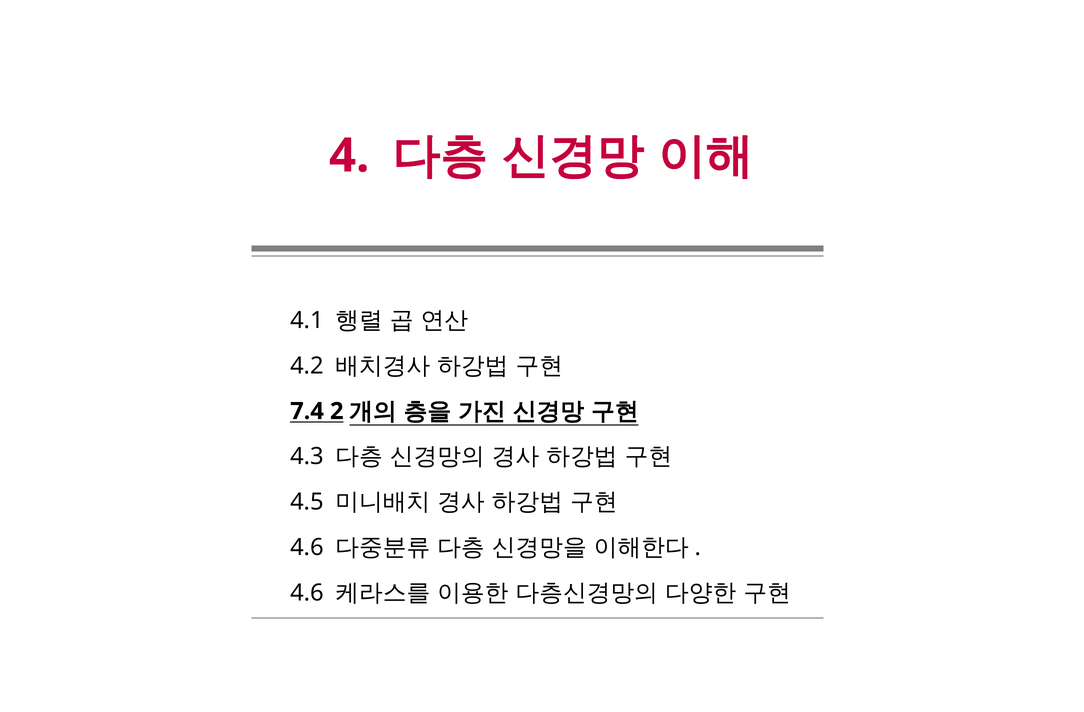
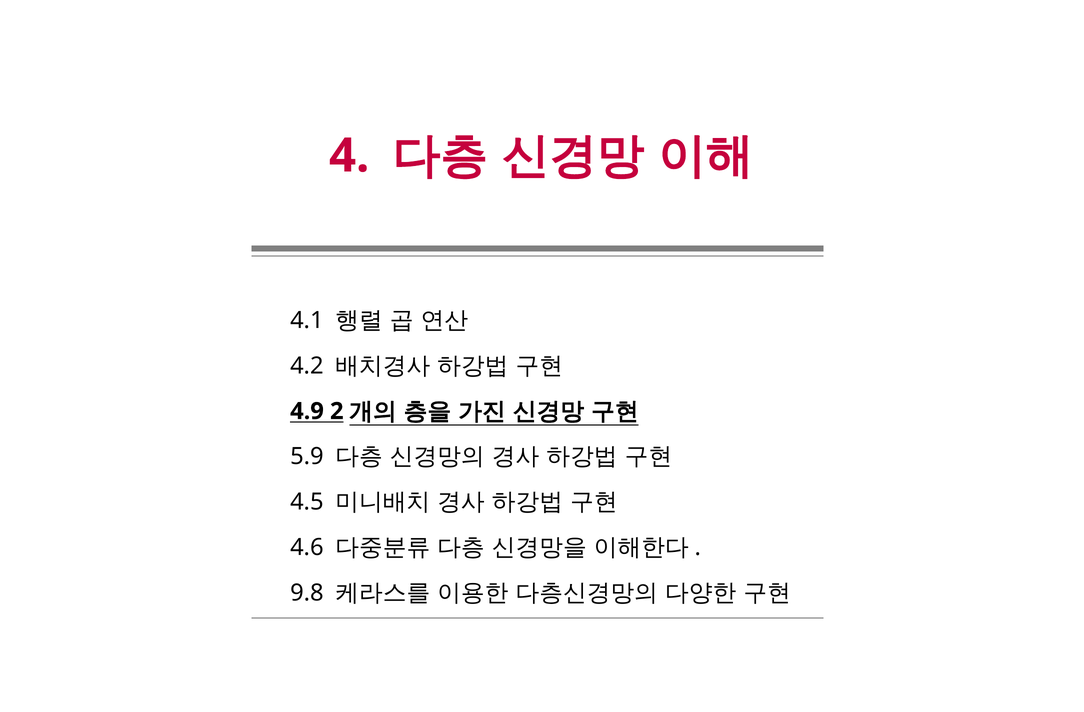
7.4: 7.4 -> 4.9
4.3: 4.3 -> 5.9
4.6 at (307, 593): 4.6 -> 9.8
